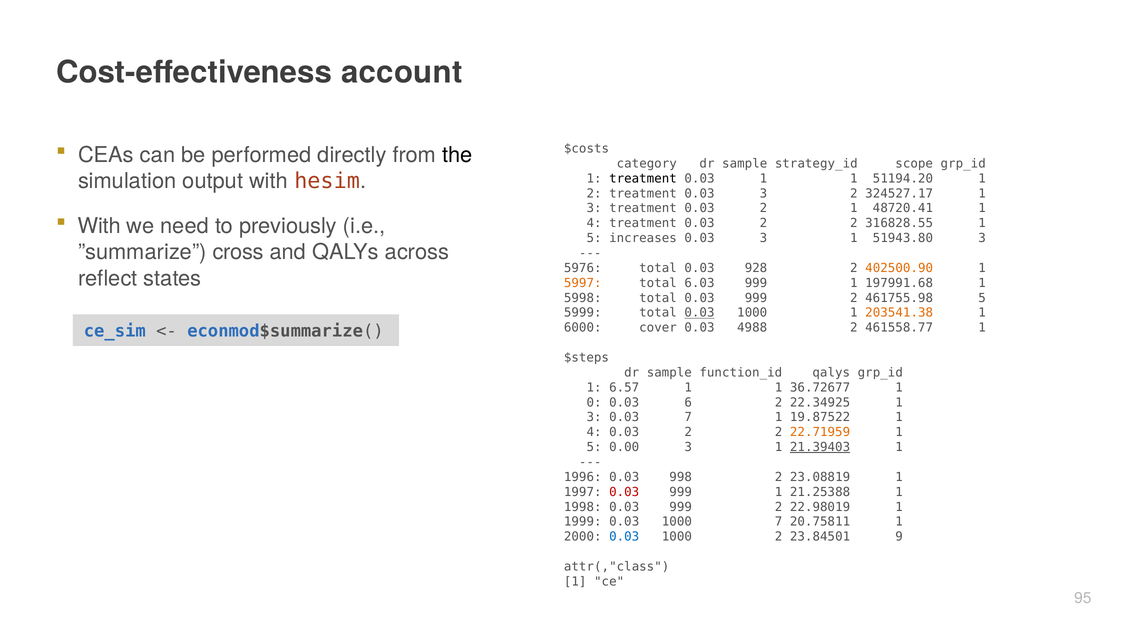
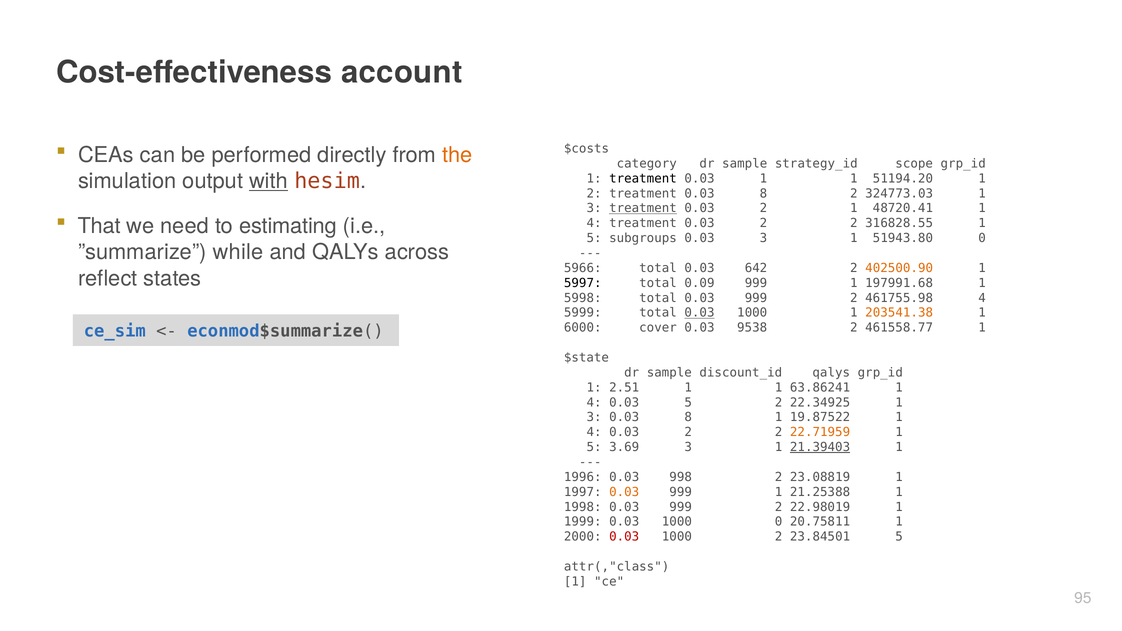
the colour: black -> orange
with at (269, 181) underline: none -> present
treatment 0.03 3: 3 -> 8
324527.17: 324527.17 -> 324773.03
treatment at (643, 208) underline: none -> present
With at (99, 226): With -> That
previously: previously -> estimating
increases: increases -> subgroups
51943.80 3: 3 -> 0
cross: cross -> while
5976: 5976 -> 5966
928: 928 -> 642
5997 colour: orange -> black
6.03: 6.03 -> 0.09
461755.98 5: 5 -> 4
4988: 4988 -> 9538
$steps: $steps -> $state
function_id: function_id -> discount_id
6.57: 6.57 -> 2.51
36.72677: 36.72677 -> 63.86241
0 at (594, 403): 0 -> 4
0.03 6: 6 -> 5
3 0.03 7: 7 -> 8
0.00: 0.00 -> 3.69
0.03 at (624, 492) colour: red -> orange
1000 7: 7 -> 0
0.03 at (624, 537) colour: blue -> red
23.84501 9: 9 -> 5
